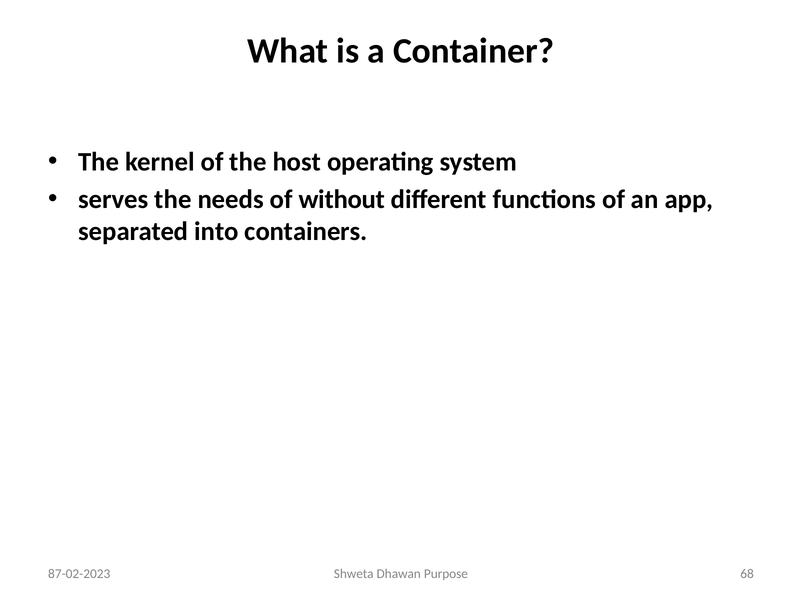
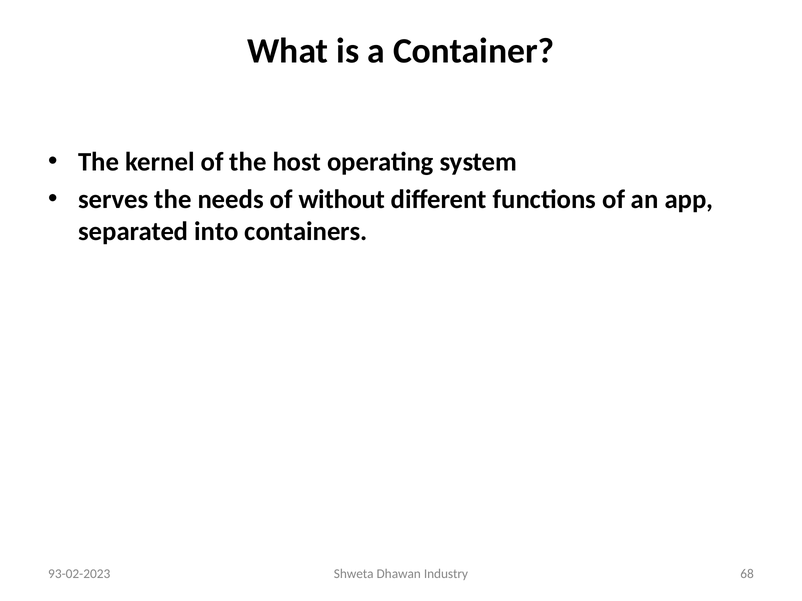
87-02-2023: 87-02-2023 -> 93-02-2023
Purpose: Purpose -> Industry
